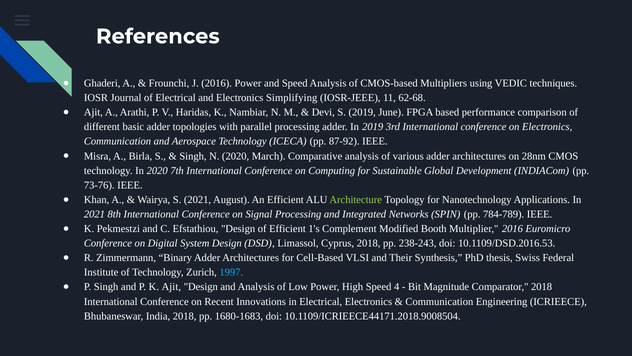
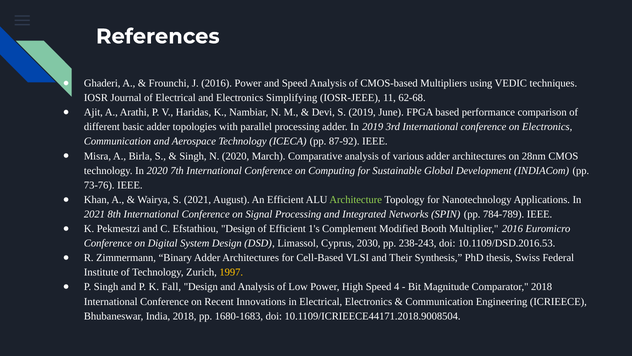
Cyprus 2018: 2018 -> 2030
1997 colour: light blue -> yellow
K Ajit: Ajit -> Fall
